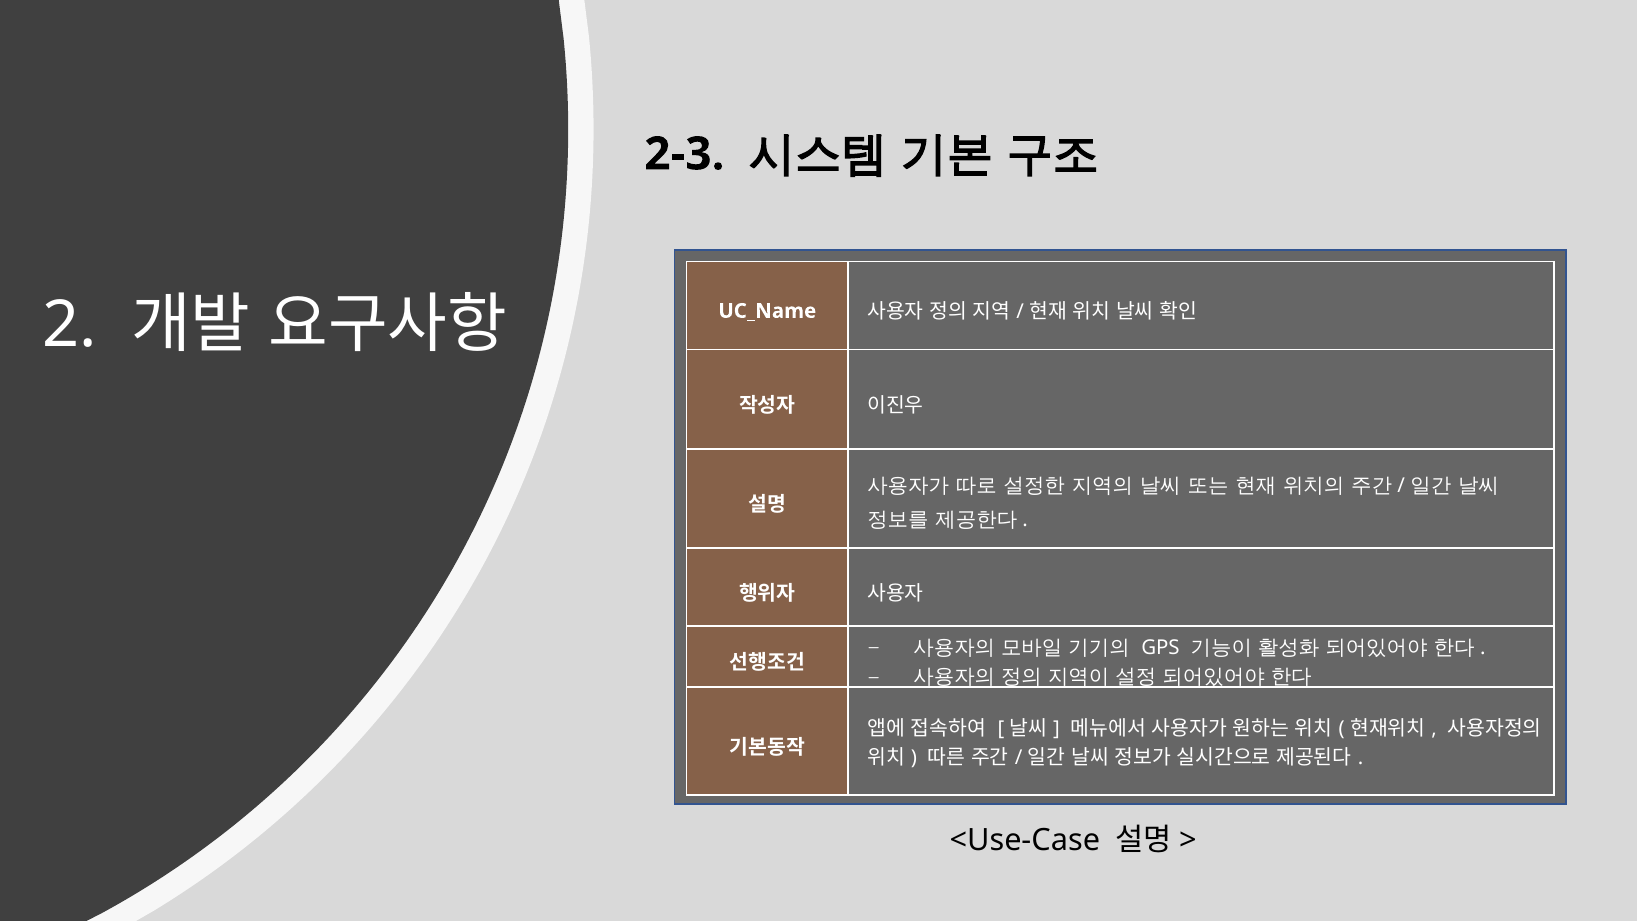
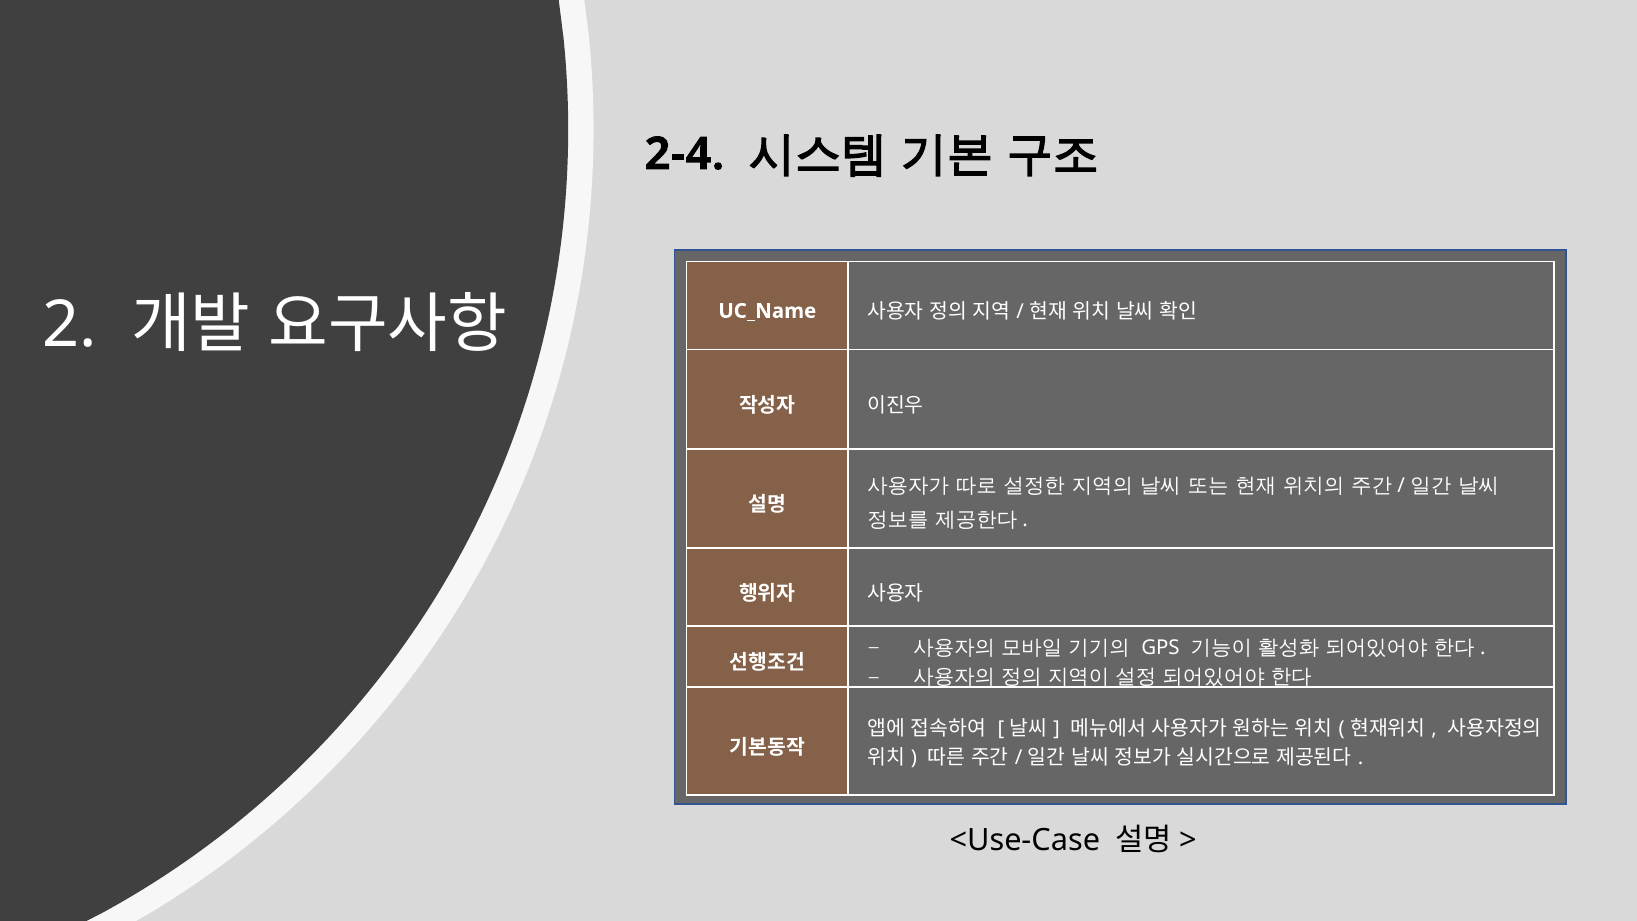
2-3: 2-3 -> 2-4
